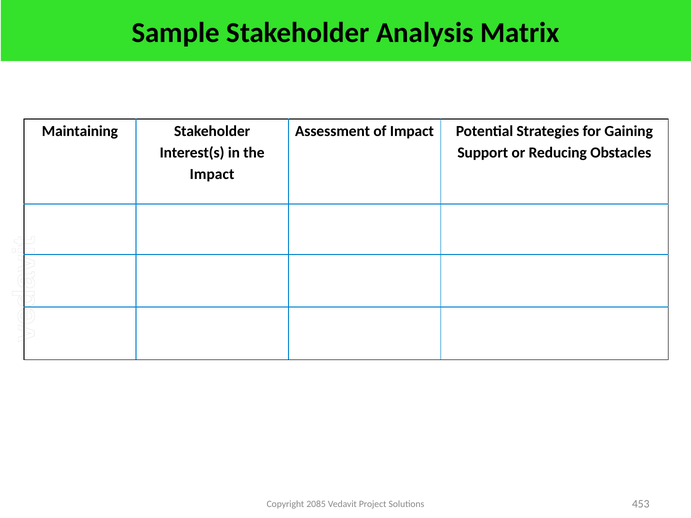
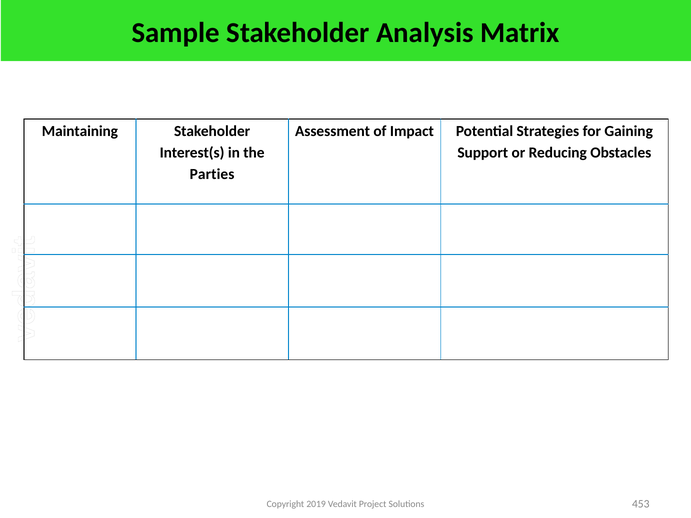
Impact at (212, 175): Impact -> Parties
2085: 2085 -> 2019
